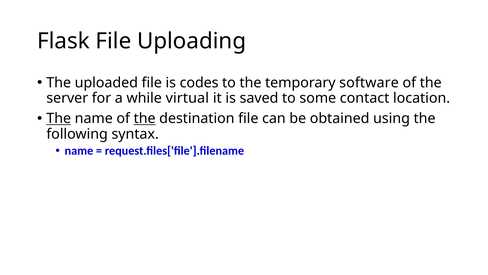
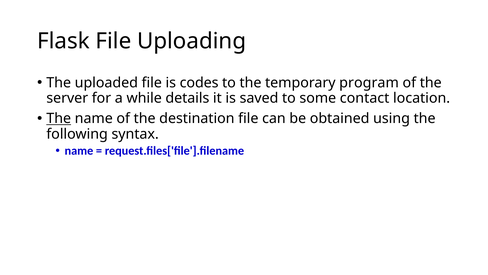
software: software -> program
virtual: virtual -> details
the at (145, 118) underline: present -> none
